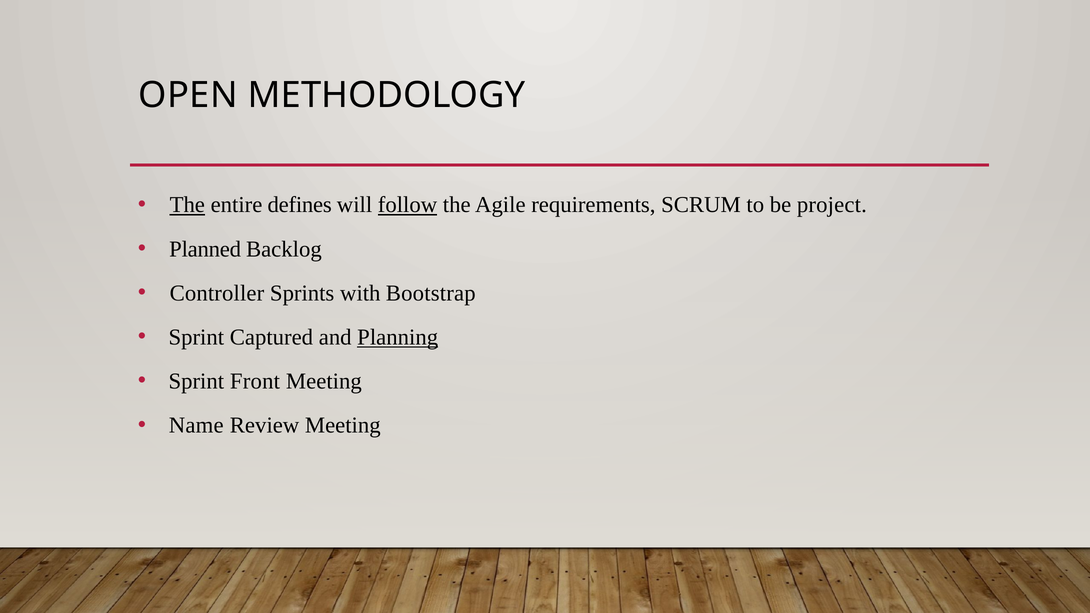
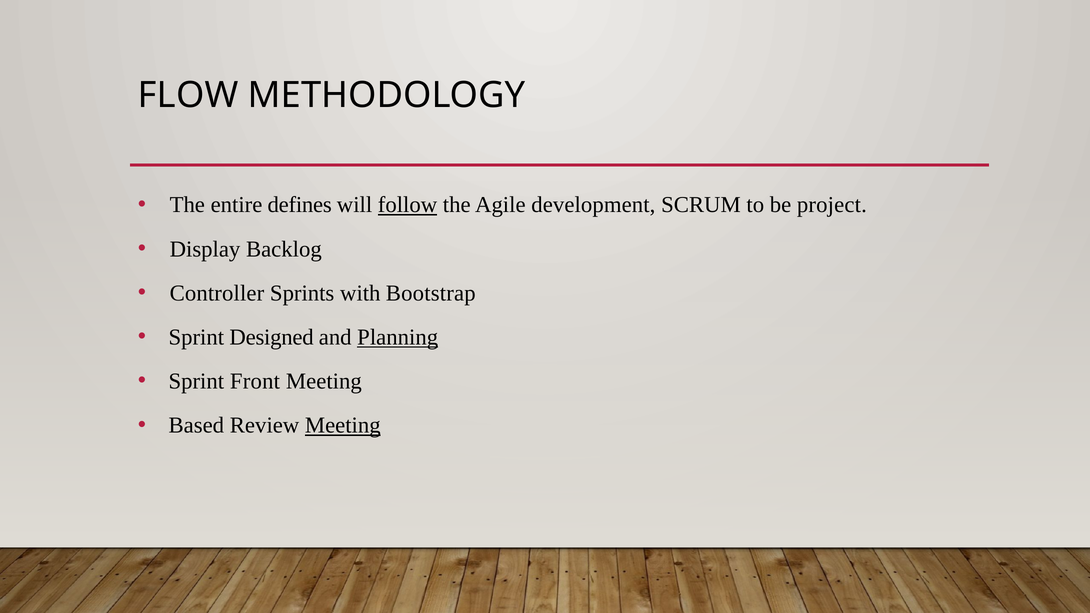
OPEN: OPEN -> FLOW
The at (187, 205) underline: present -> none
requirements: requirements -> development
Planned: Planned -> Display
Captured: Captured -> Designed
Name: Name -> Based
Meeting at (343, 425) underline: none -> present
